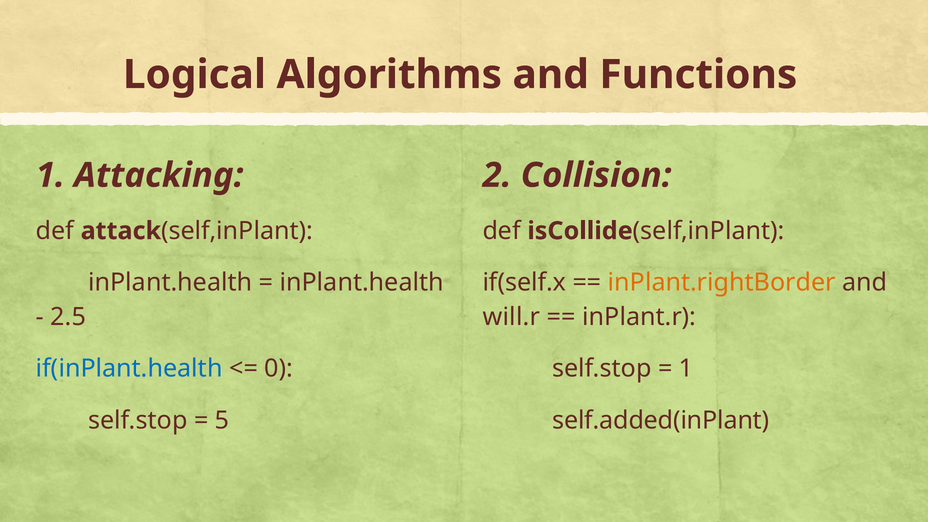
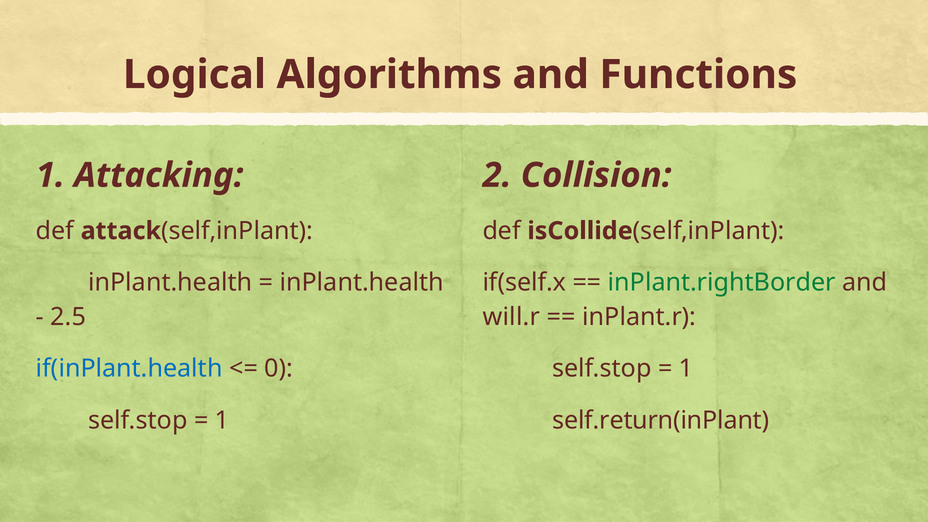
inPlant.rightBorder colour: orange -> green
5 at (222, 421): 5 -> 1
self.added(inPlant: self.added(inPlant -> self.return(inPlant
